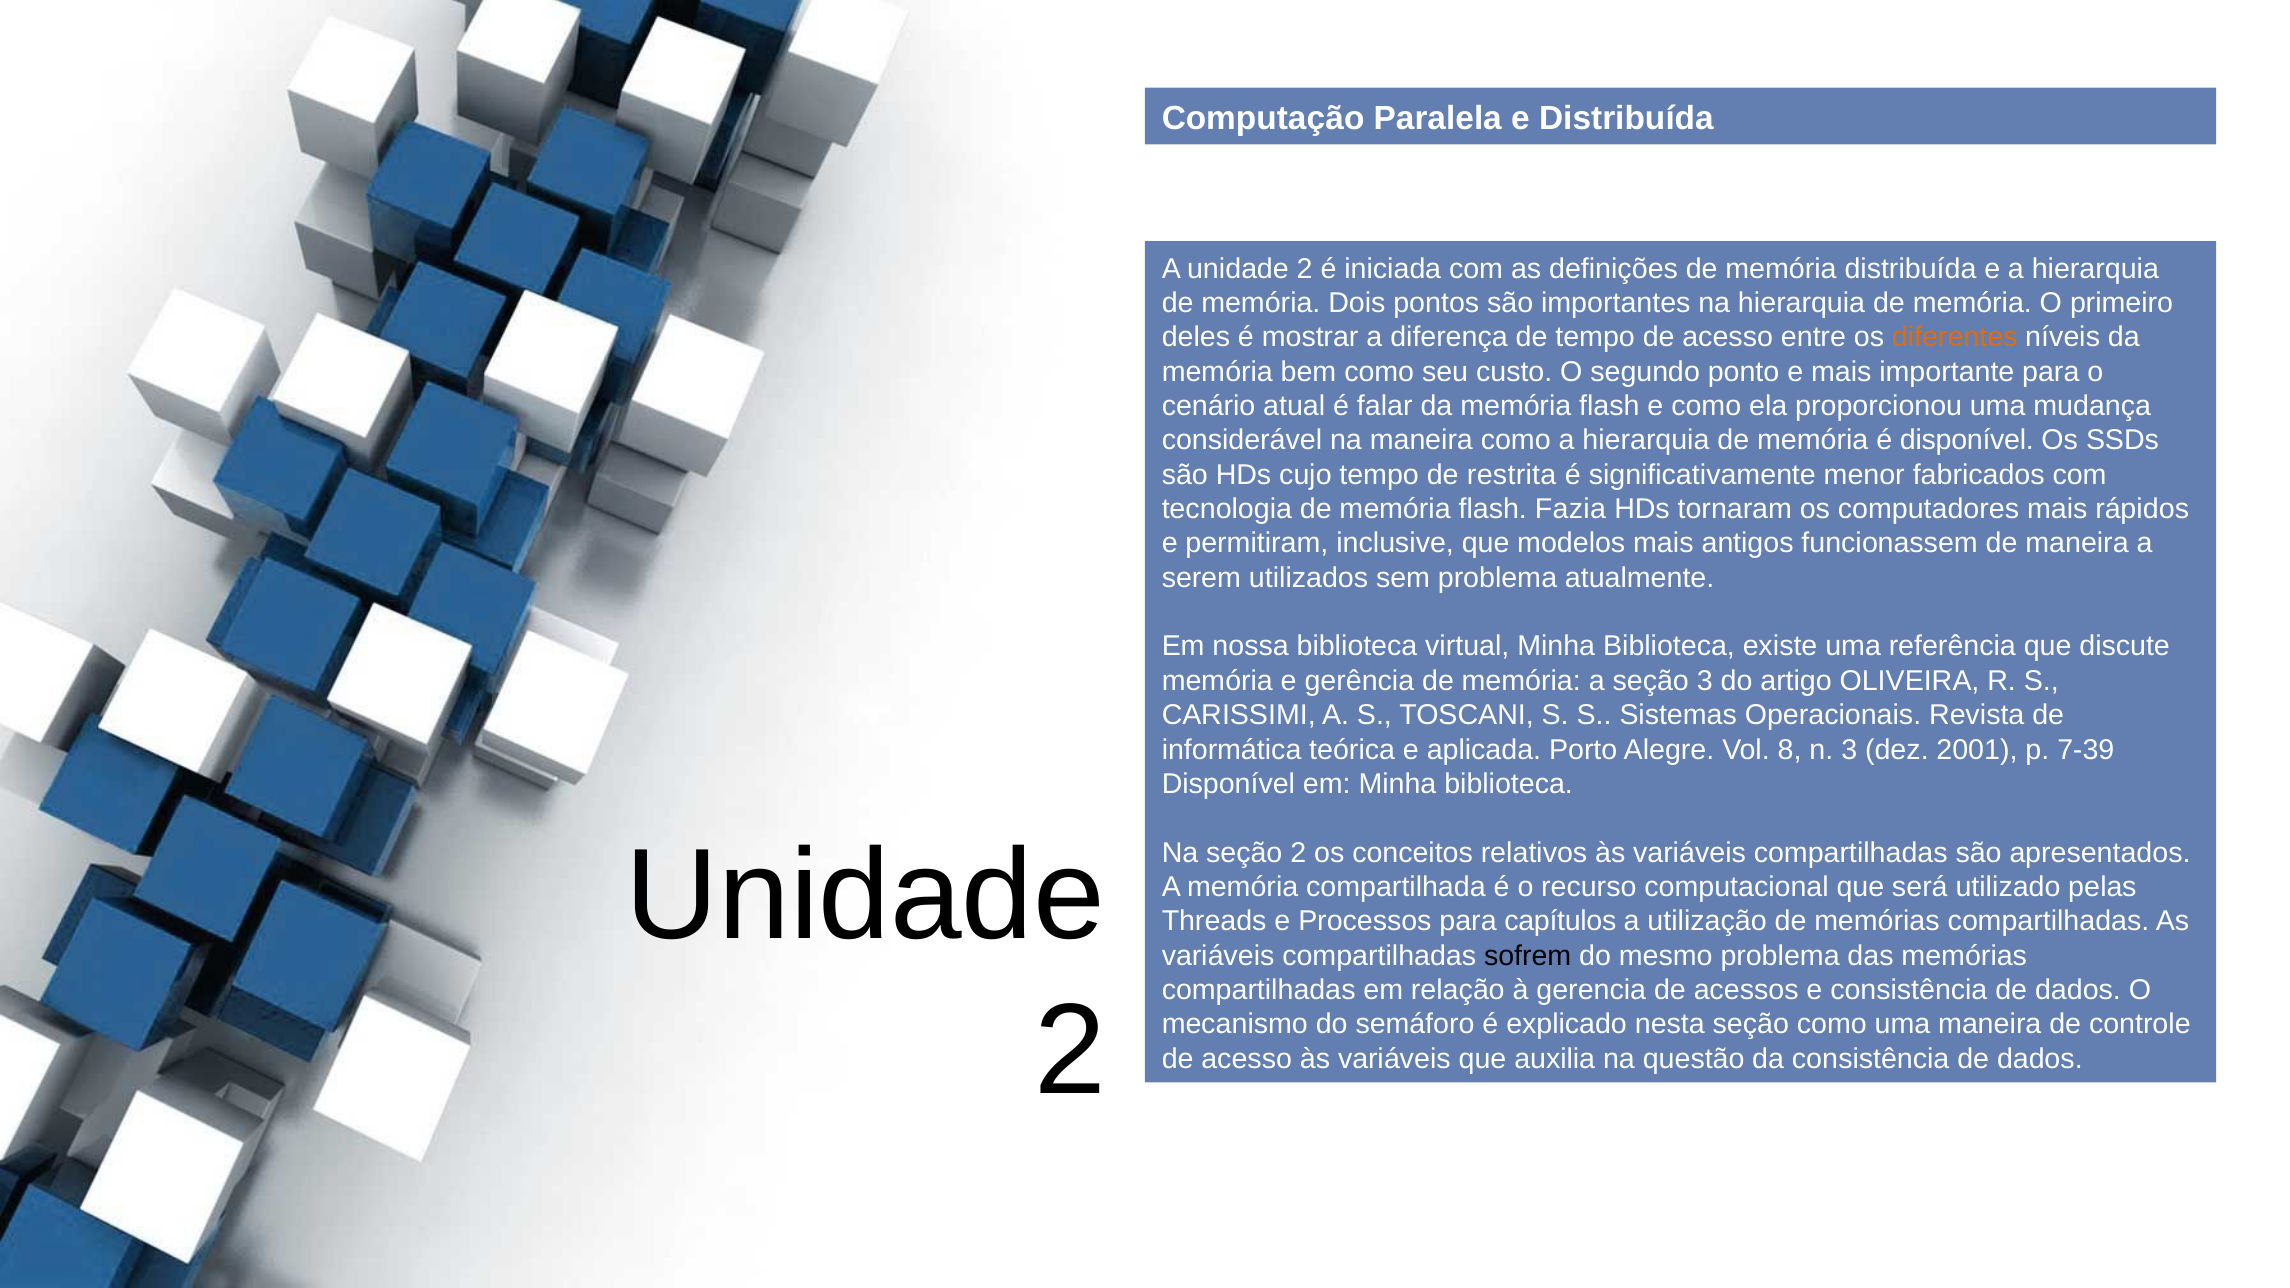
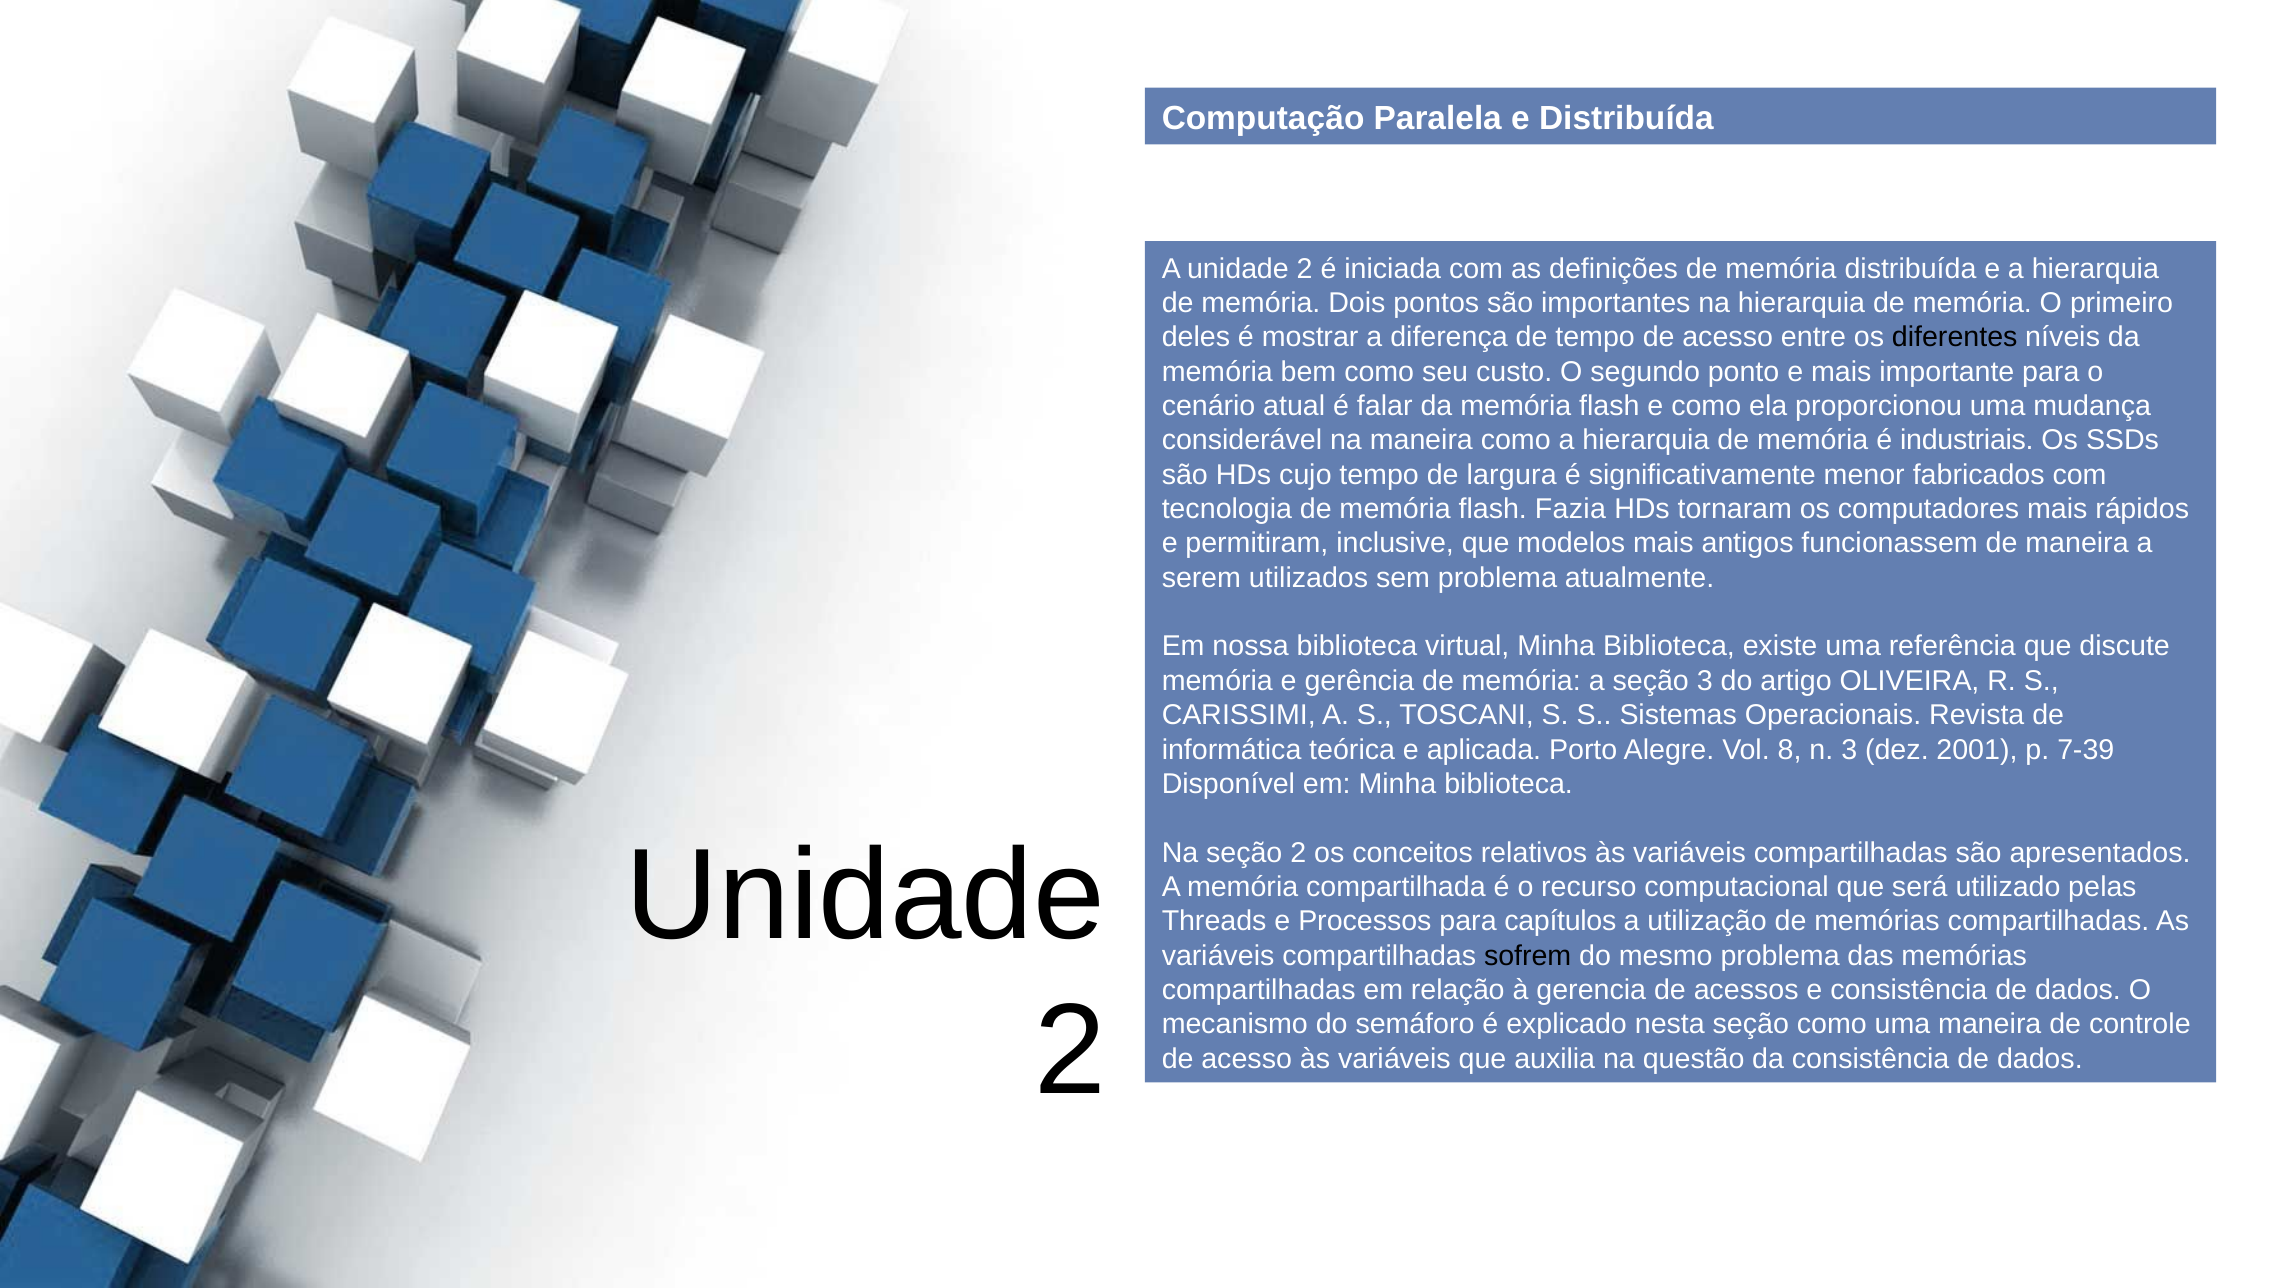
diferentes colour: orange -> black
é disponível: disponível -> industriais
restrita: restrita -> largura
